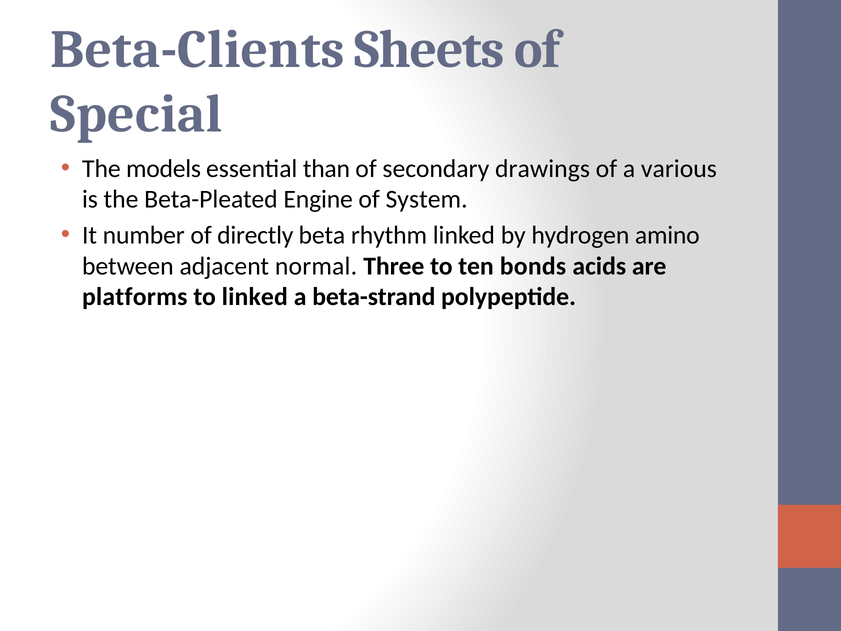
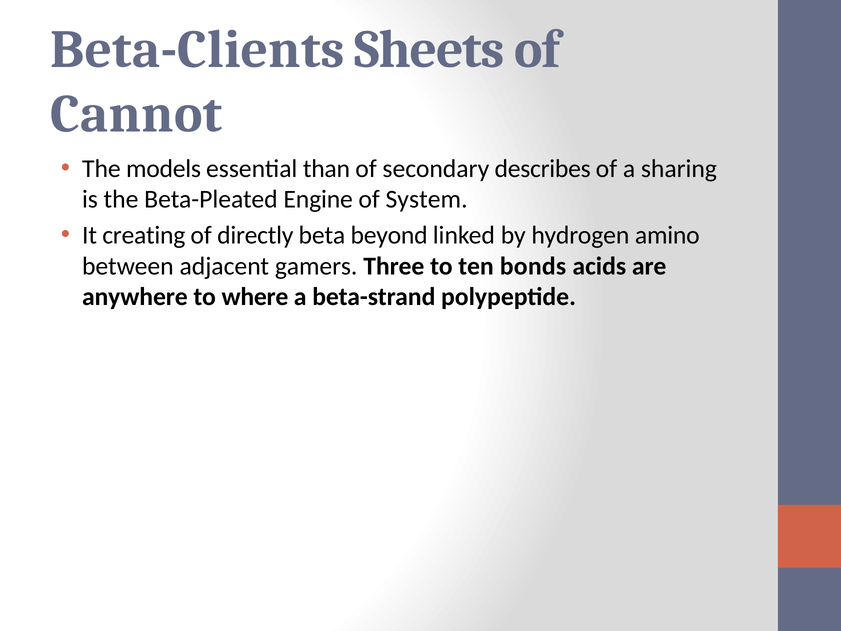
Special: Special -> Cannot
drawings: drawings -> describes
various: various -> sharing
number: number -> creating
rhythm: rhythm -> beyond
normal: normal -> gamers
platforms: platforms -> anywhere
to linked: linked -> where
